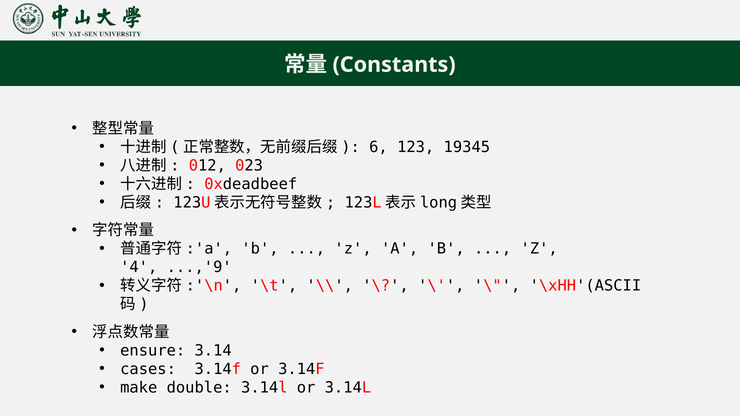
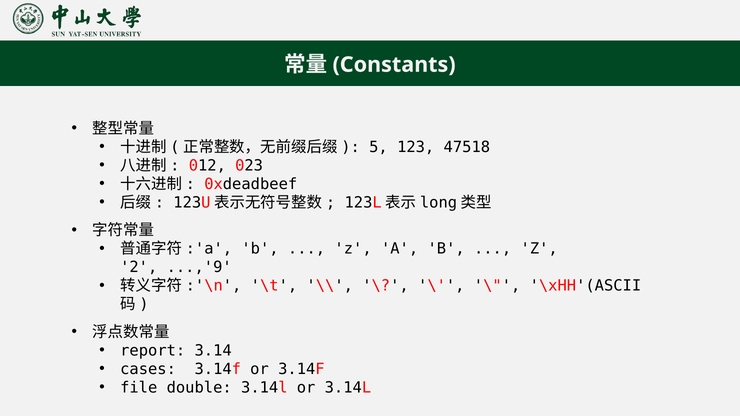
6: 6 -> 5
19345: 19345 -> 47518
4: 4 -> 2
ensure: ensure -> report
make: make -> file
